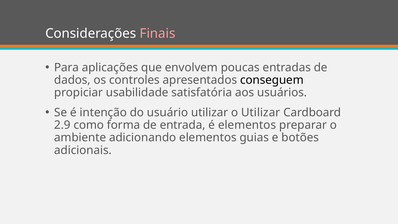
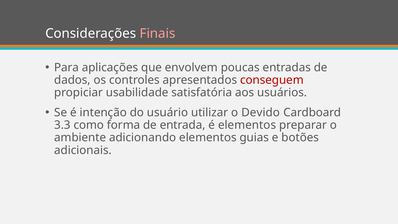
conseguem colour: black -> red
o Utilizar: Utilizar -> Devido
2.9: 2.9 -> 3.3
